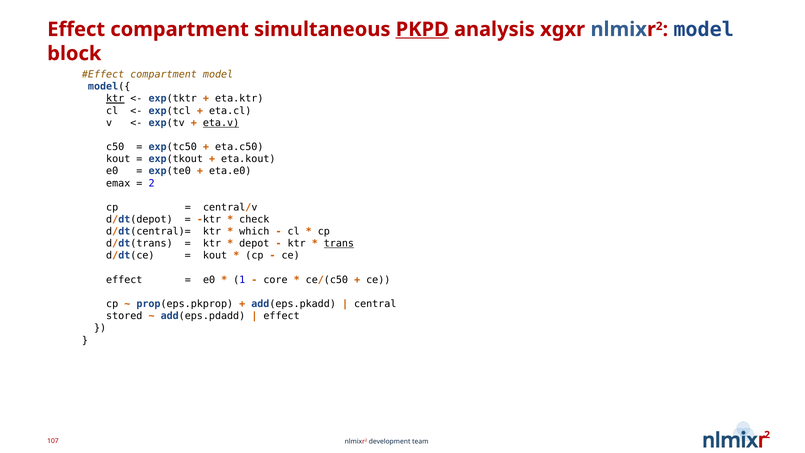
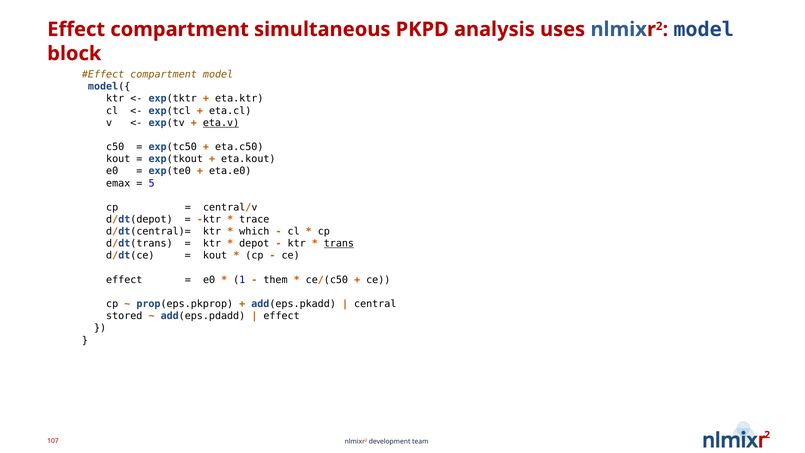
PKPD underline: present -> none
xgxr: xgxr -> uses
ktr at (115, 99) underline: present -> none
2 at (152, 183): 2 -> 5
check: check -> trace
core: core -> them
